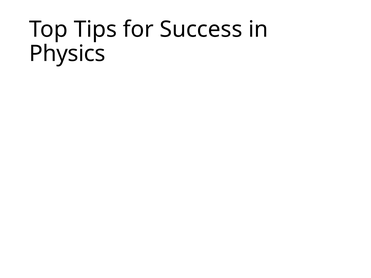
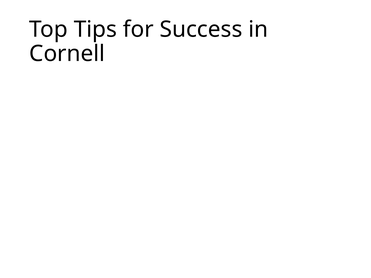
Physics: Physics -> Cornell
